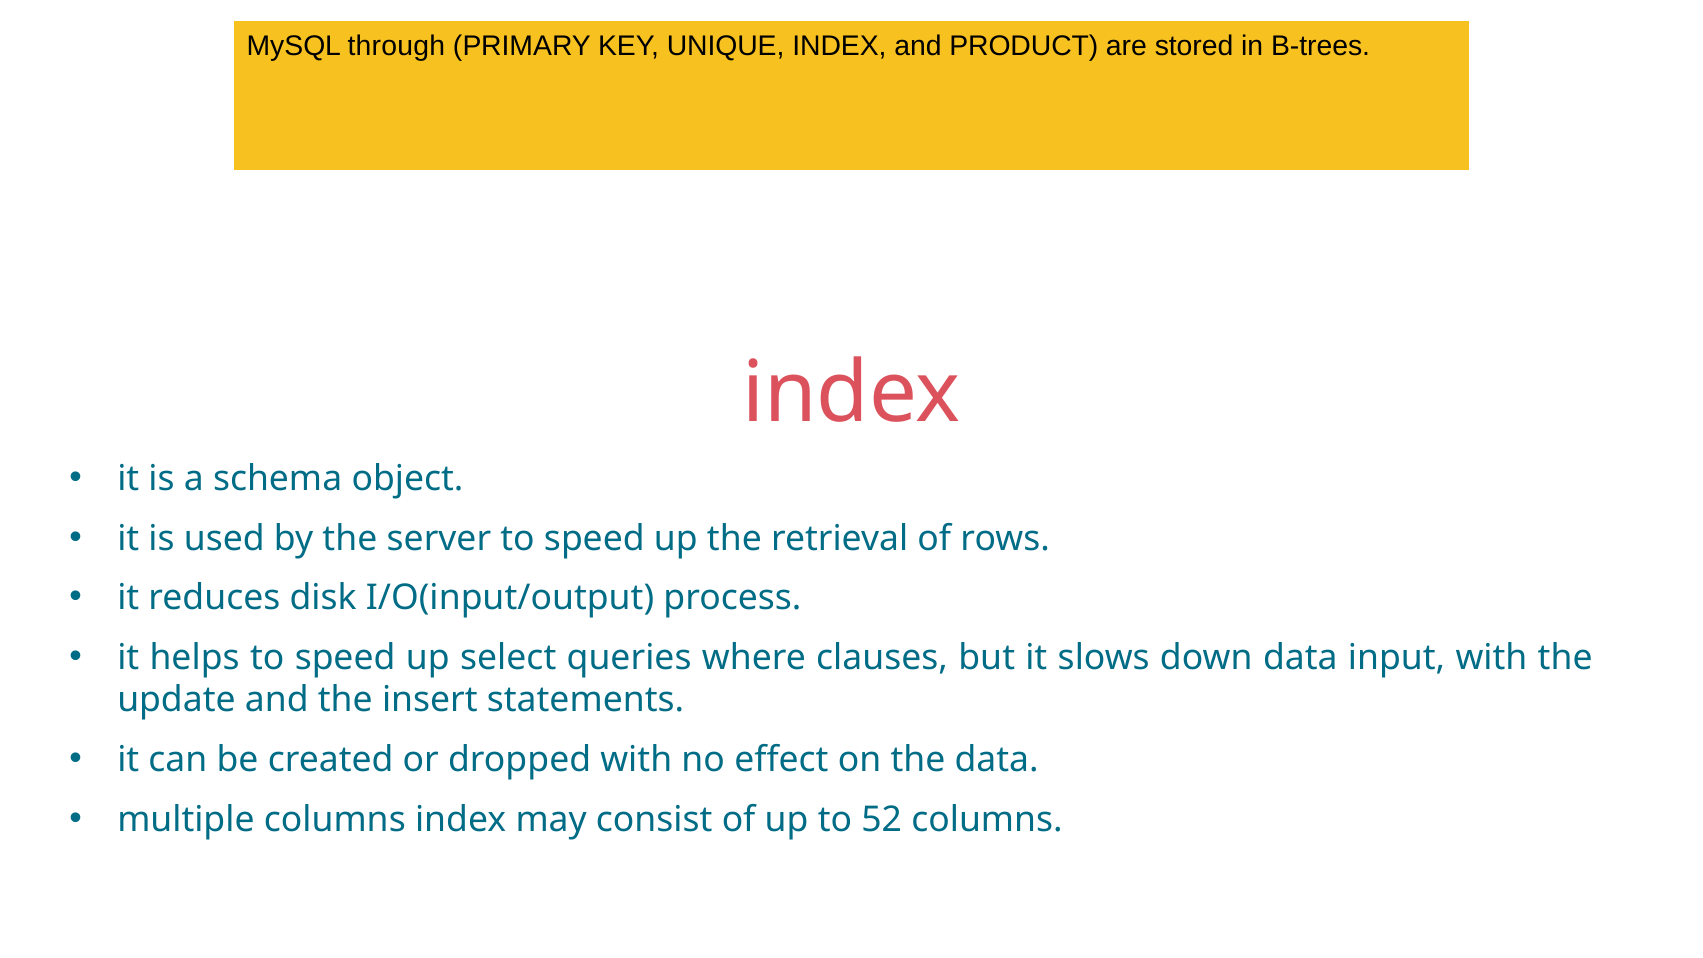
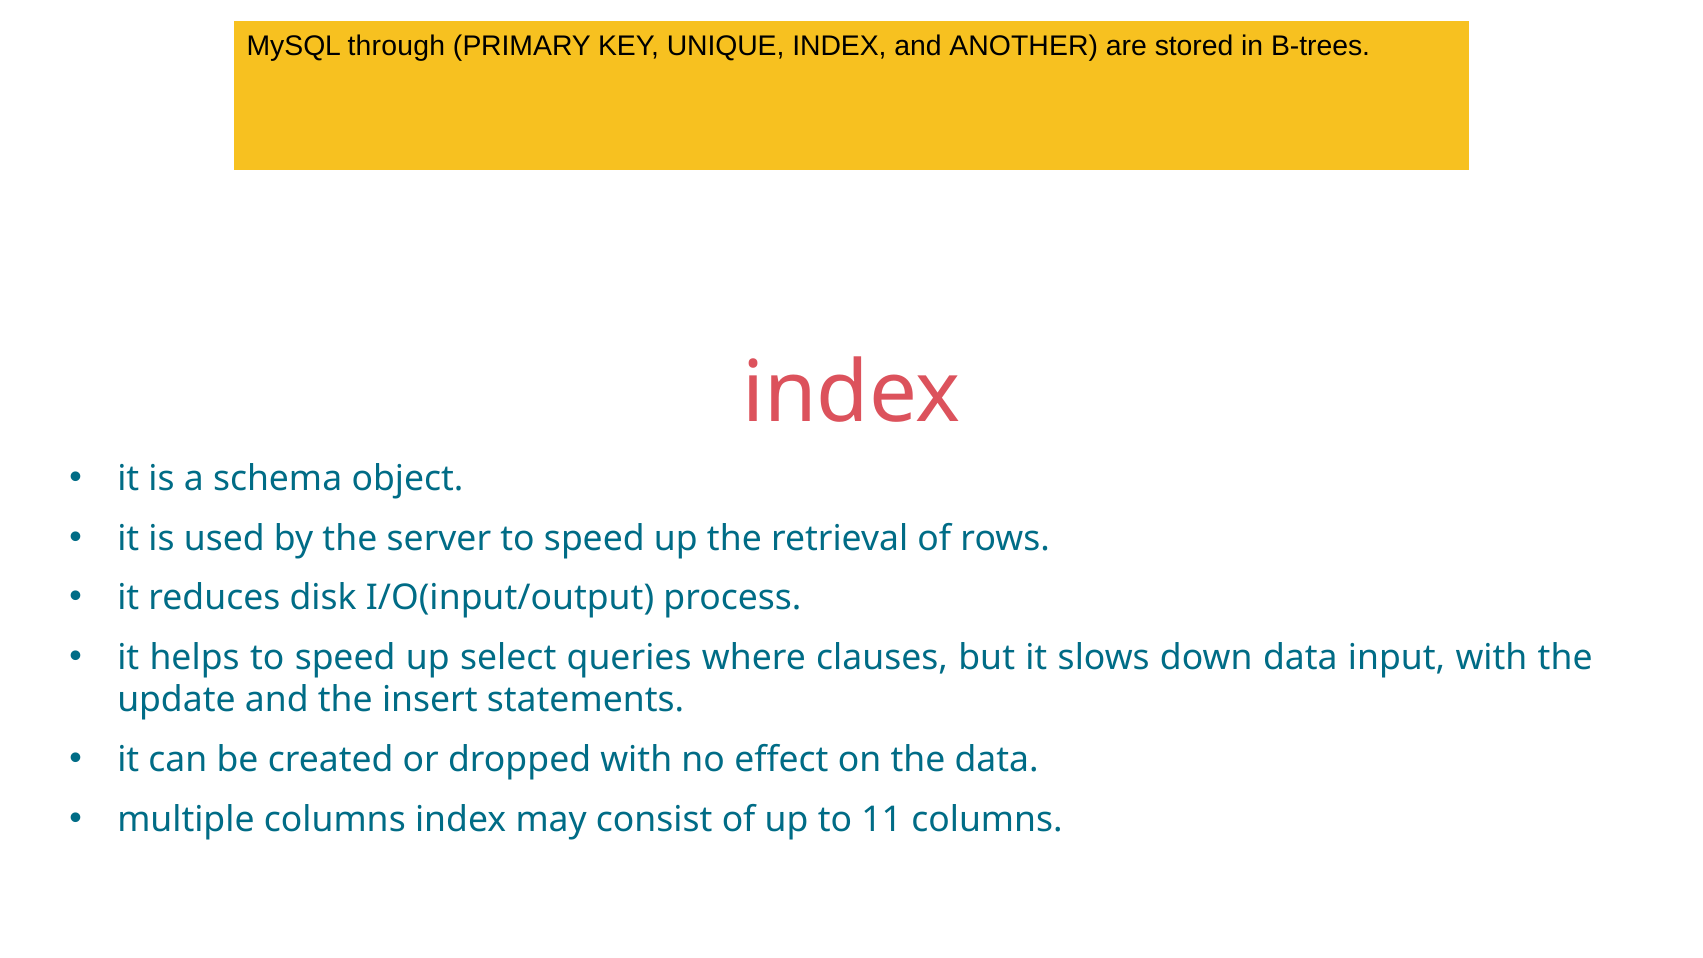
PRODUCT: PRODUCT -> ANOTHER
52: 52 -> 11
